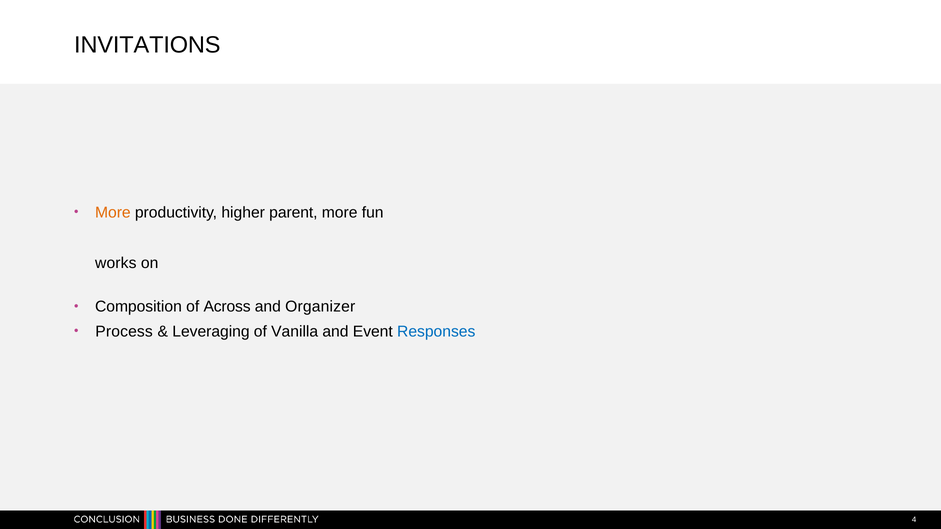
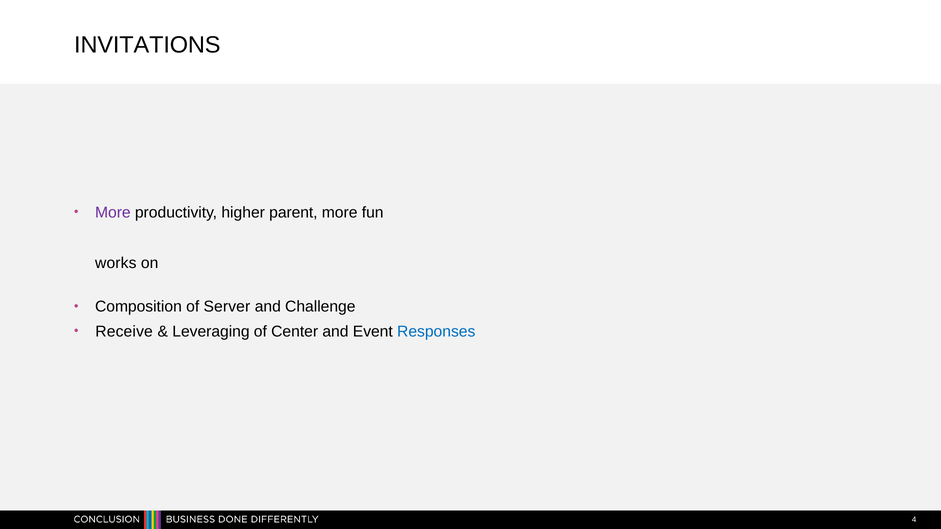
More at (113, 213) colour: orange -> purple
Across: Across -> Server
Organizer: Organizer -> Challenge
Process: Process -> Receive
Vanilla: Vanilla -> Center
